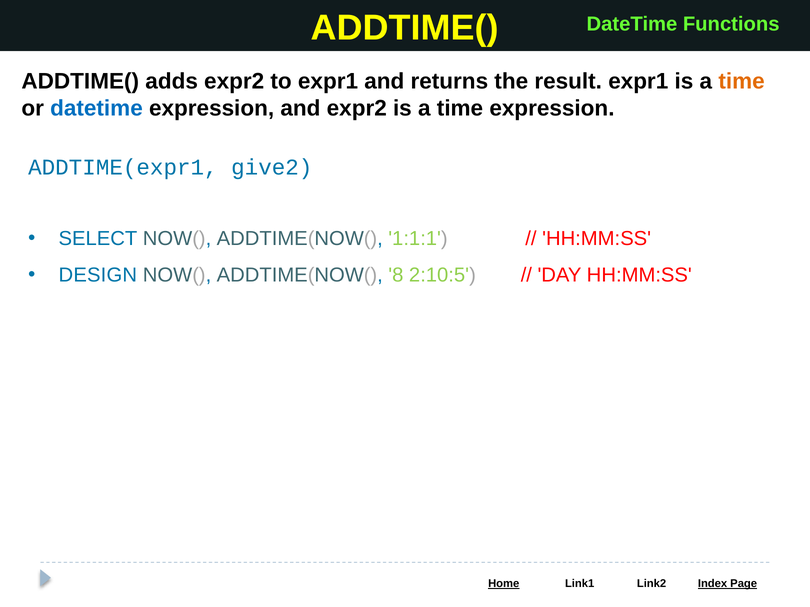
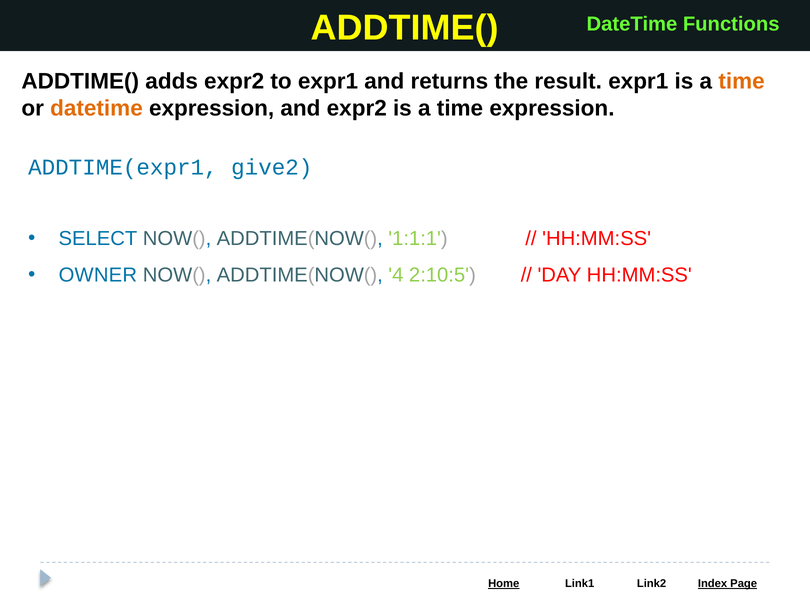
datetime at (96, 108) colour: blue -> orange
DESIGN: DESIGN -> OWNER
8: 8 -> 4
